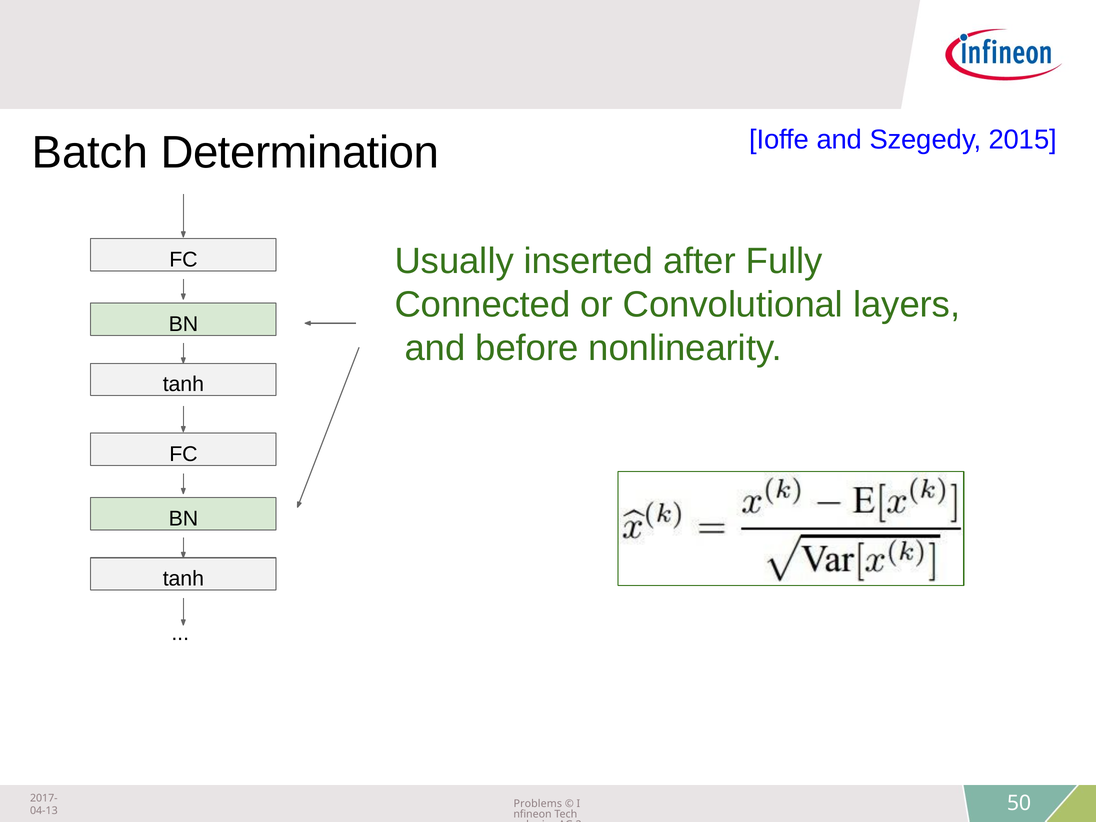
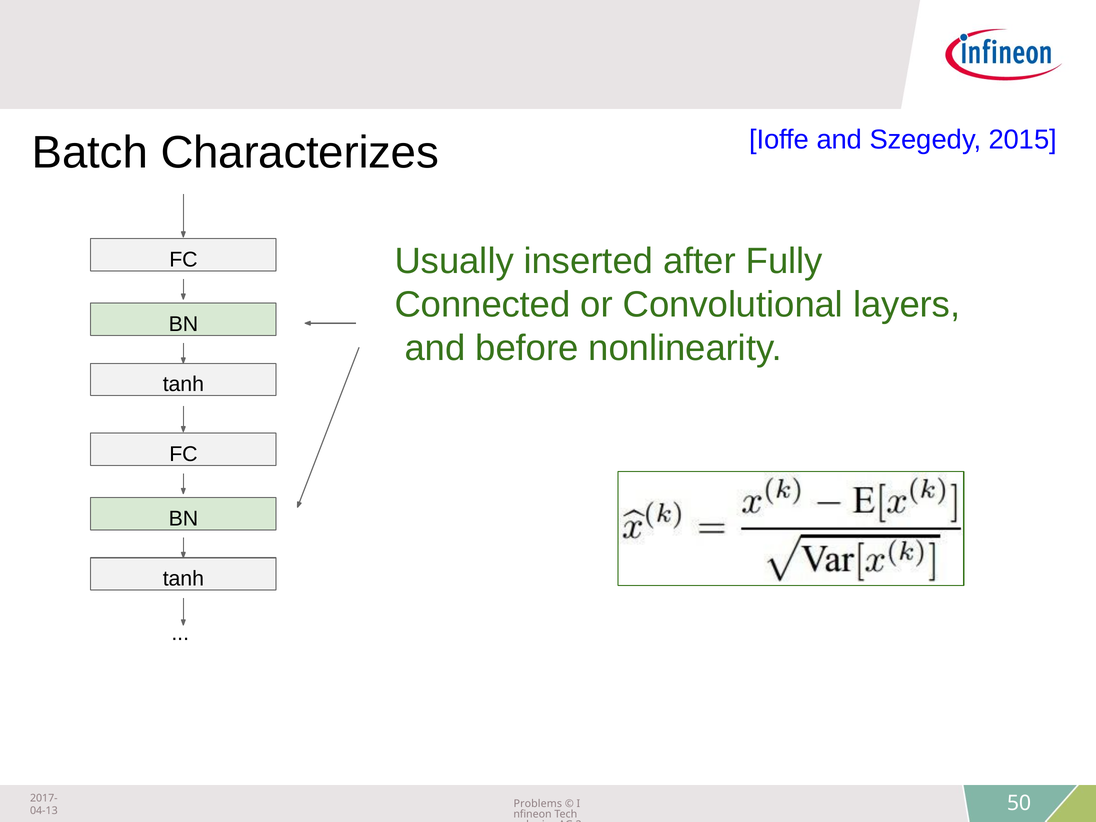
Determination: Determination -> Characterizes
